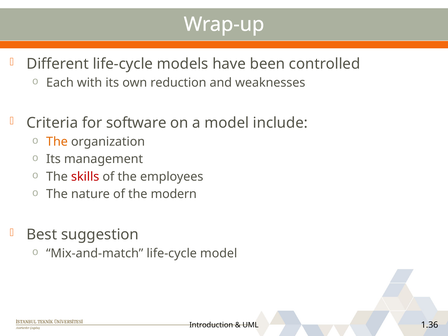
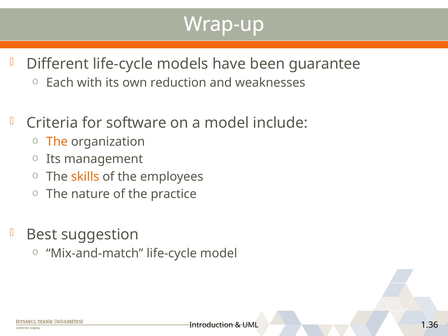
controlled: controlled -> guarantee
skills colour: red -> orange
modern: modern -> practice
